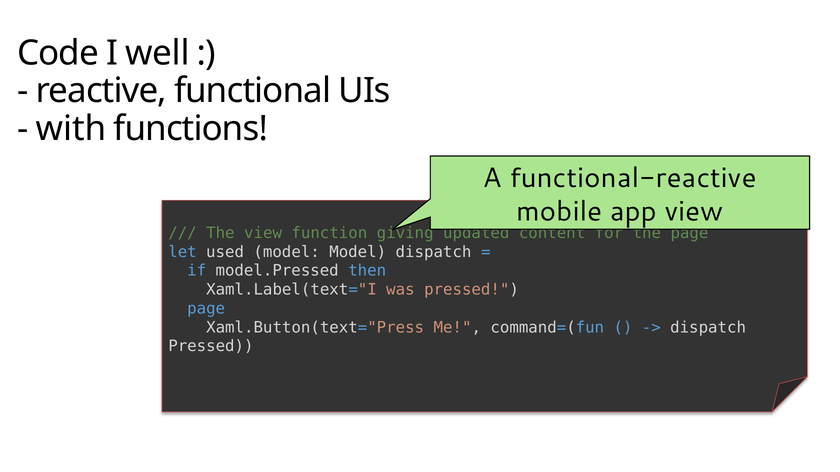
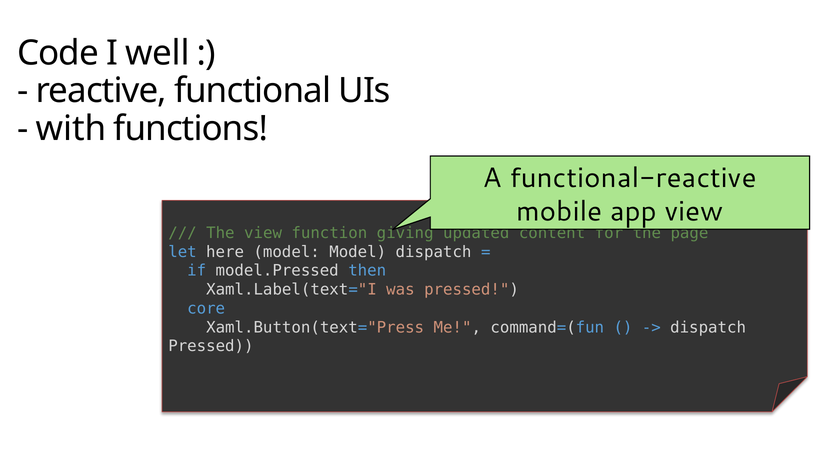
used: used -> here
page at (206, 309): page -> core
